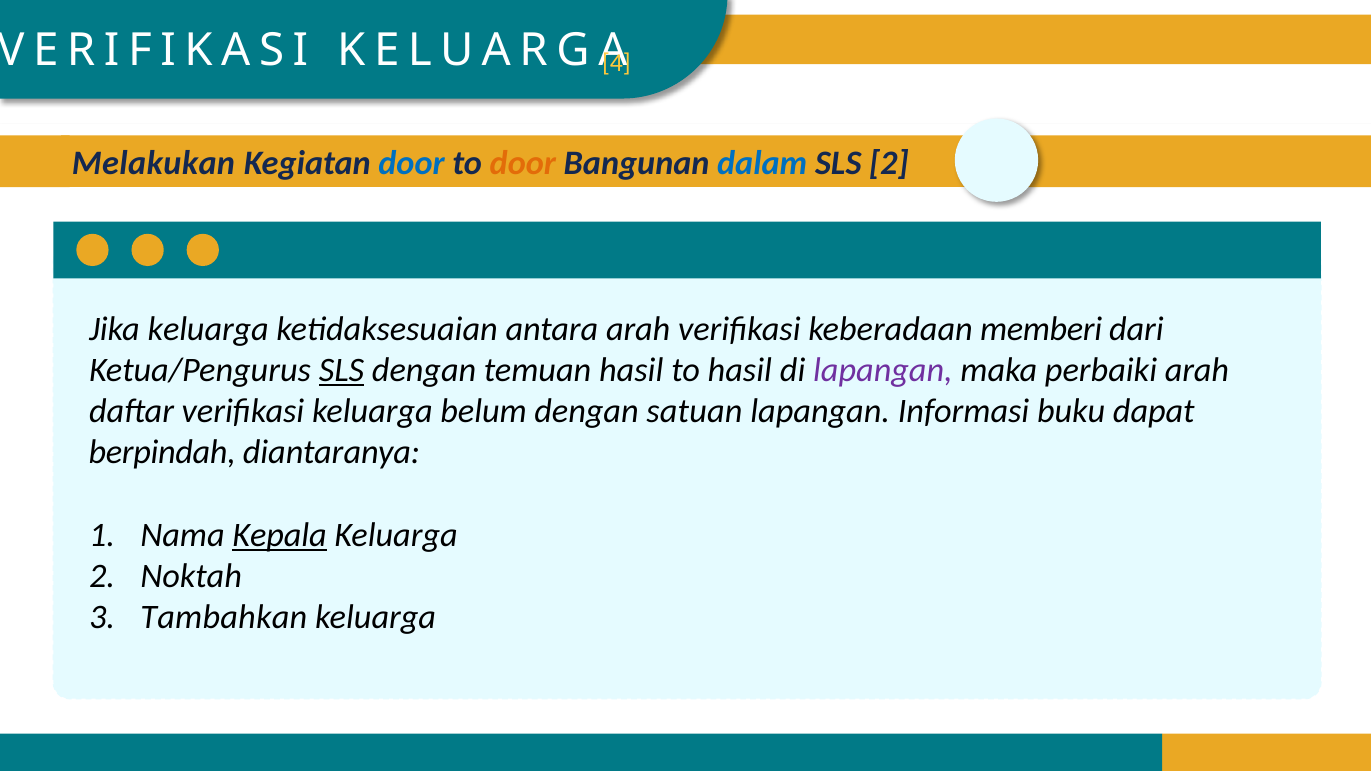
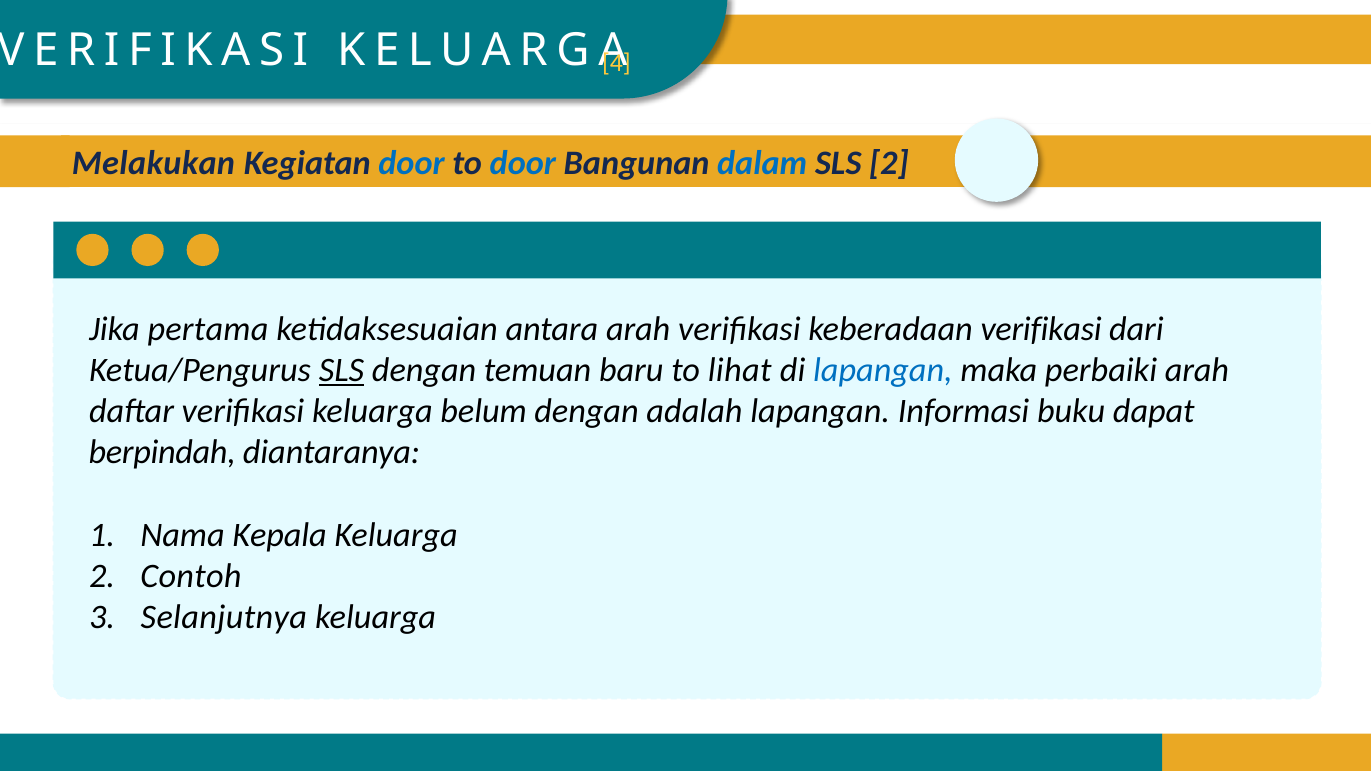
door at (523, 164) colour: orange -> blue
Jika keluarga: keluarga -> pertama
keberadaan memberi: memberi -> verifikasi
temuan hasil: hasil -> baru
to hasil: hasil -> lihat
lapangan at (883, 370) colour: purple -> blue
satuan: satuan -> adalah
Kepala underline: present -> none
Noktah: Noktah -> Contoh
Tambahkan: Tambahkan -> Selanjutnya
